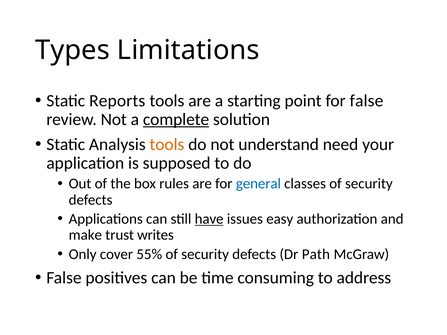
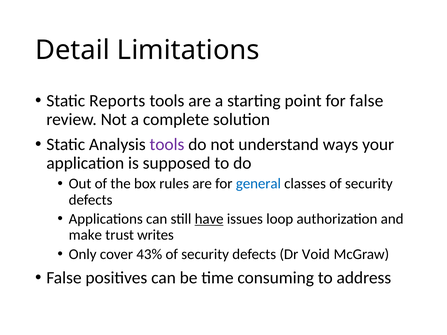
Types: Types -> Detail
complete underline: present -> none
tools at (167, 145) colour: orange -> purple
need: need -> ways
easy: easy -> loop
55%: 55% -> 43%
Path: Path -> Void
